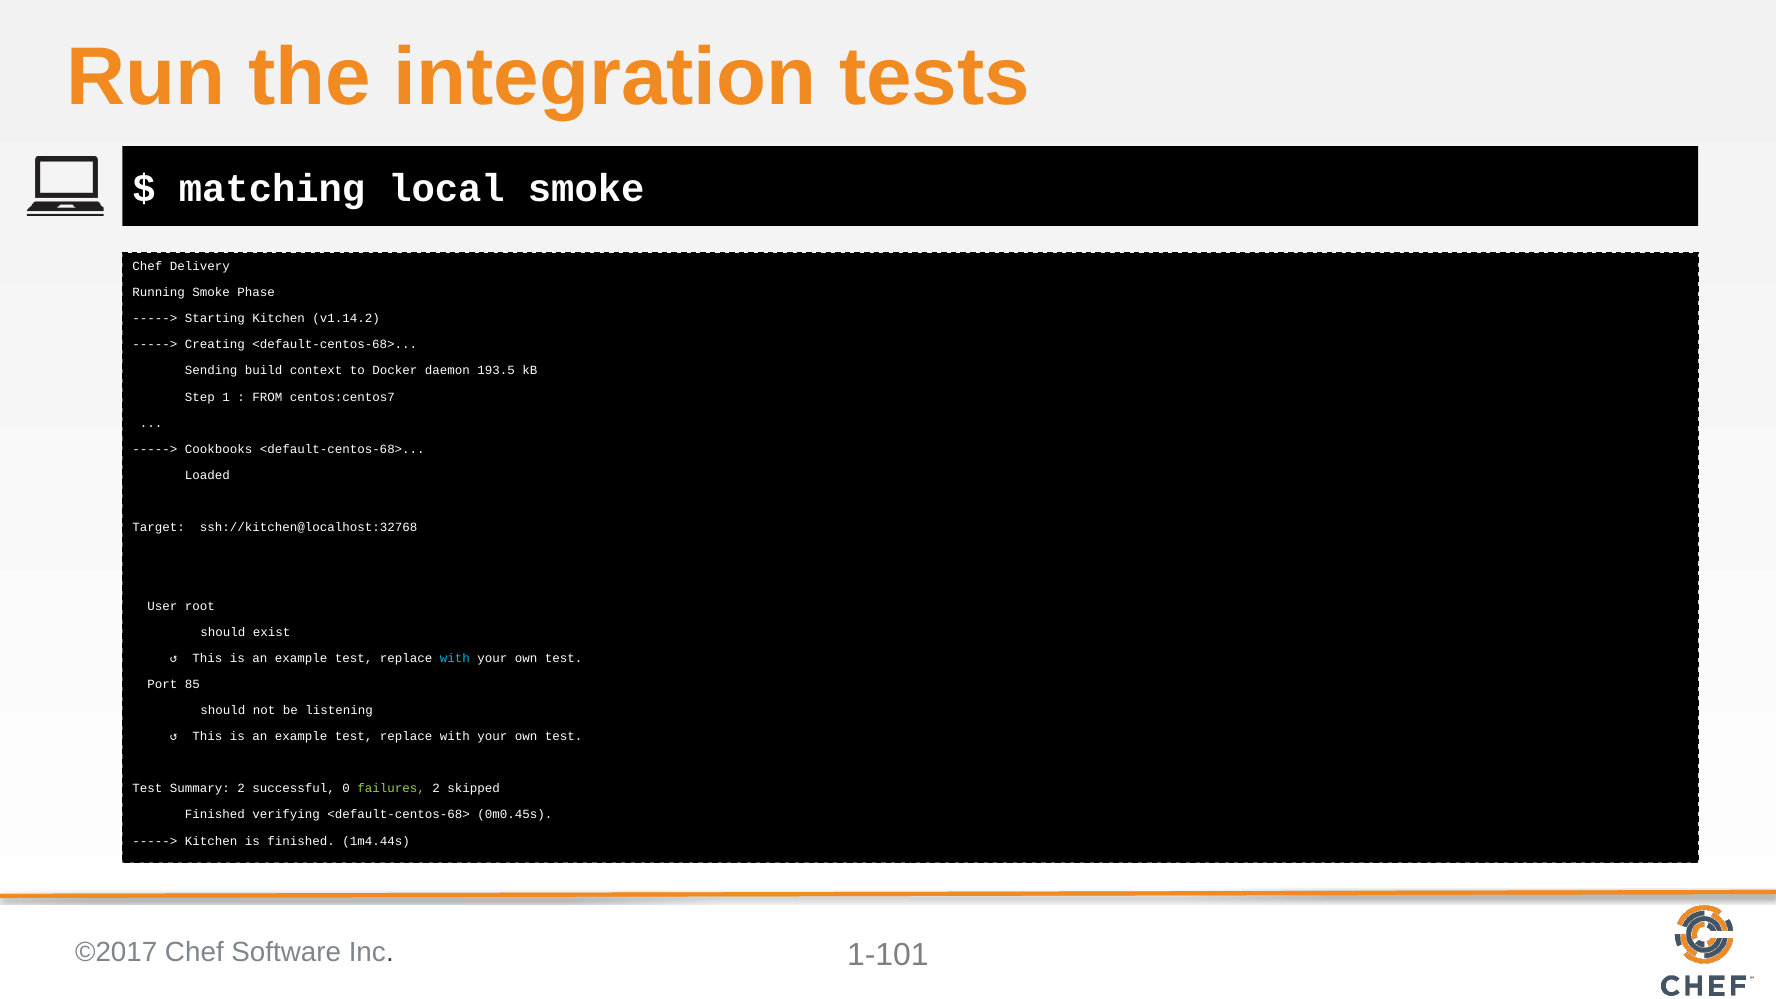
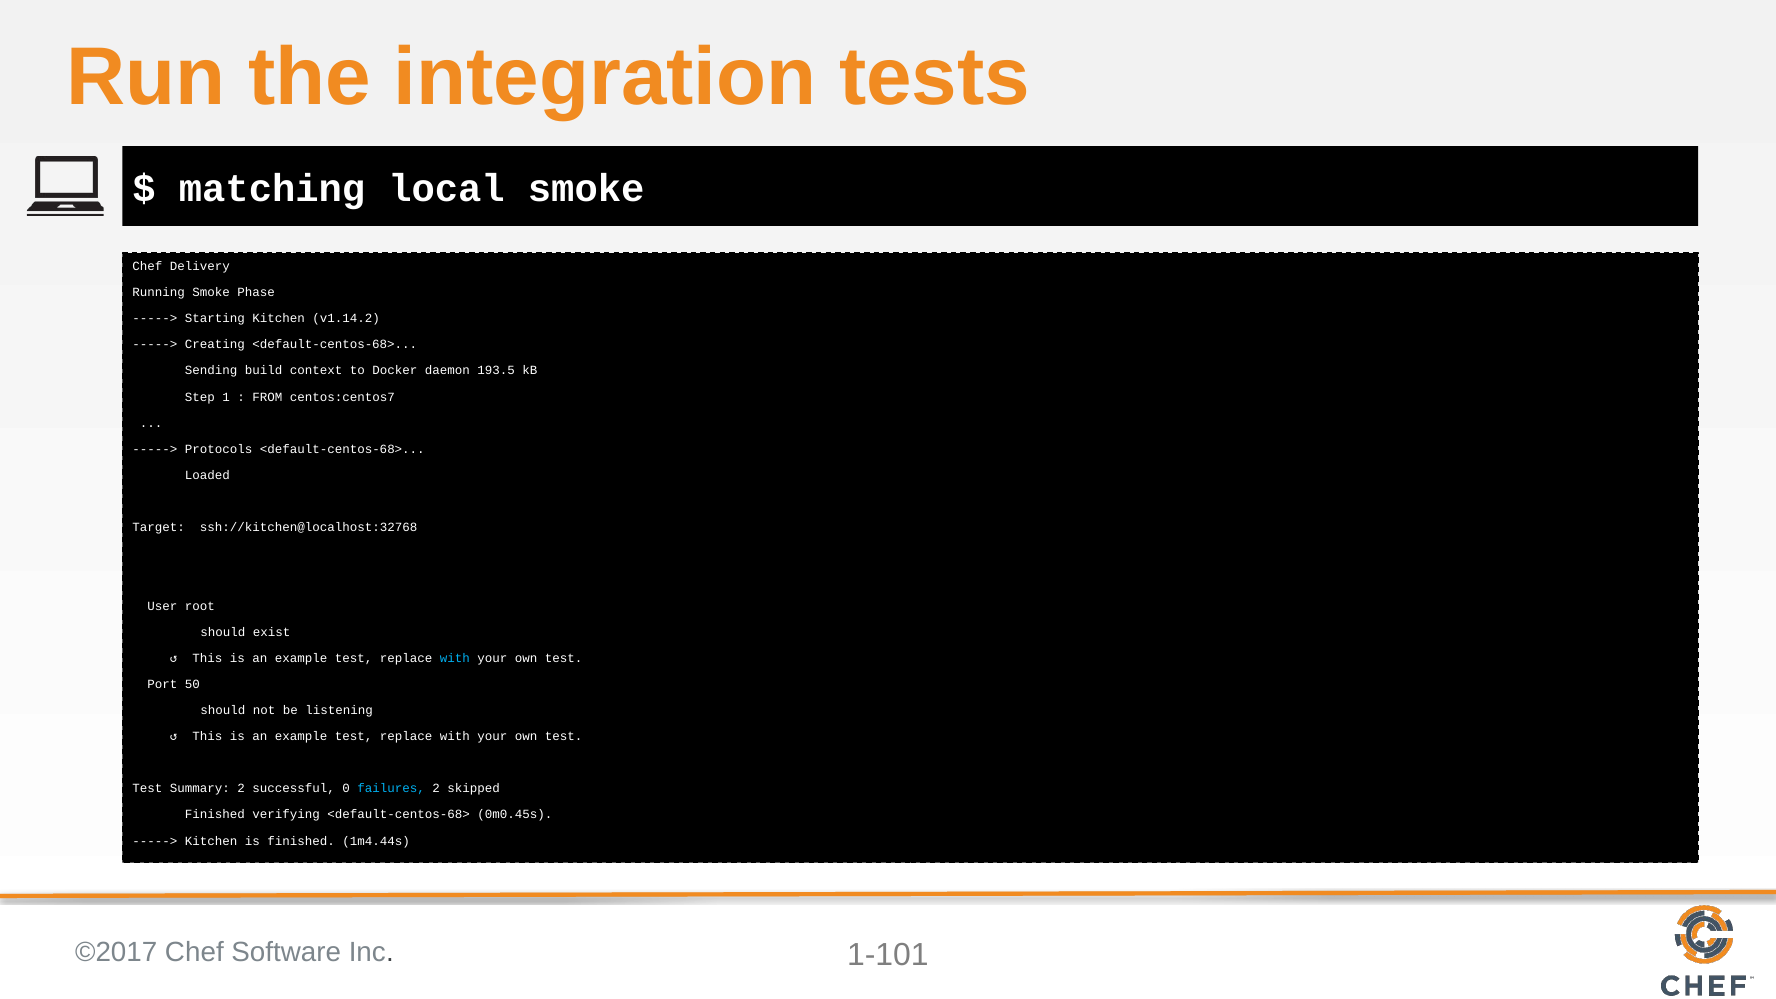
Cookbooks: Cookbooks -> Protocols
85: 85 -> 50
failures colour: light green -> light blue
